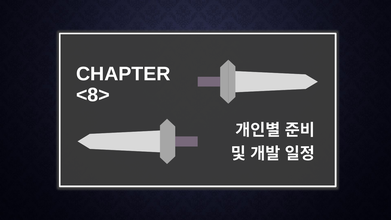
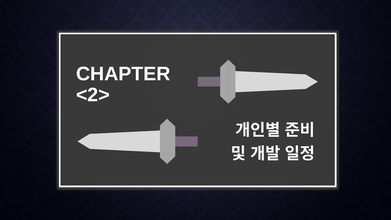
<8>: <8> -> <2>
